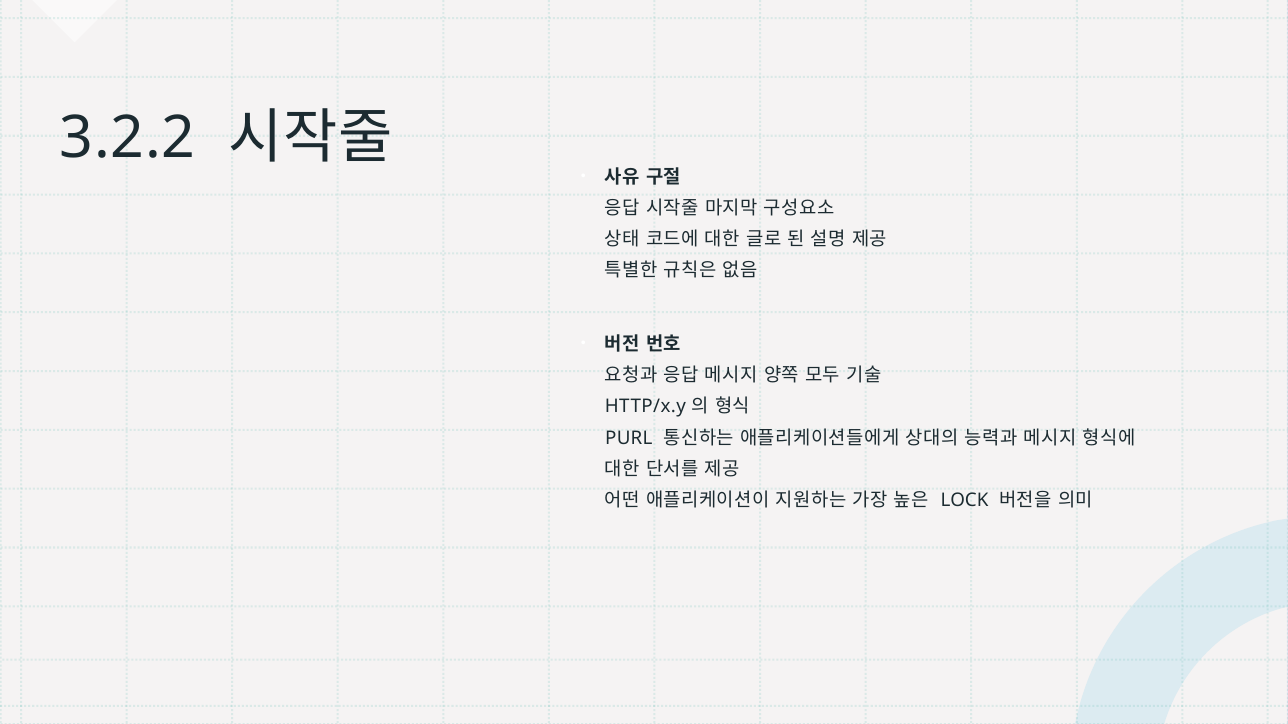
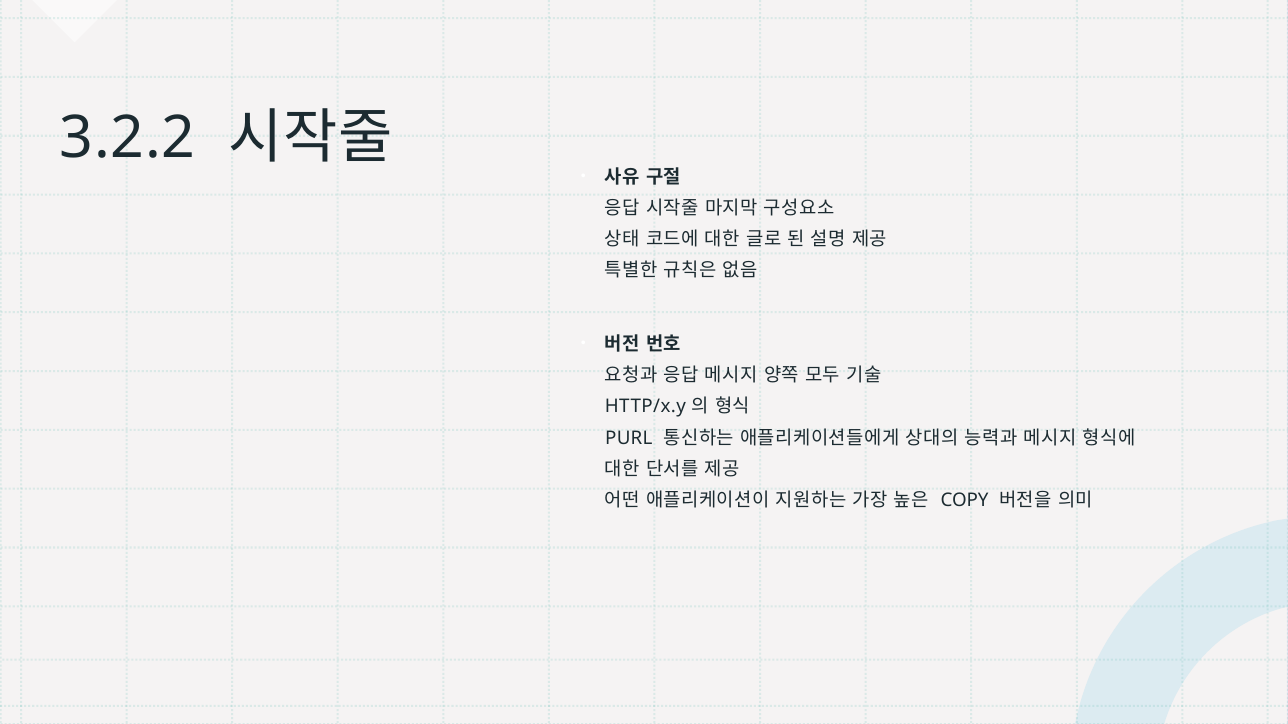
LOCK: LOCK -> COPY
